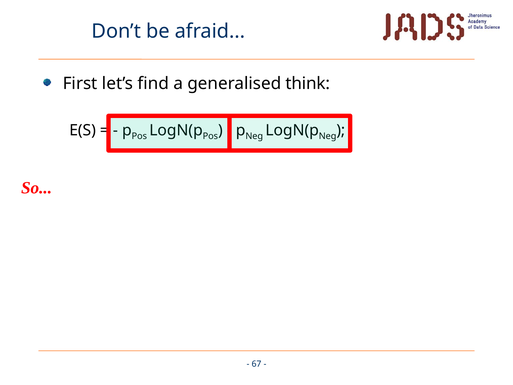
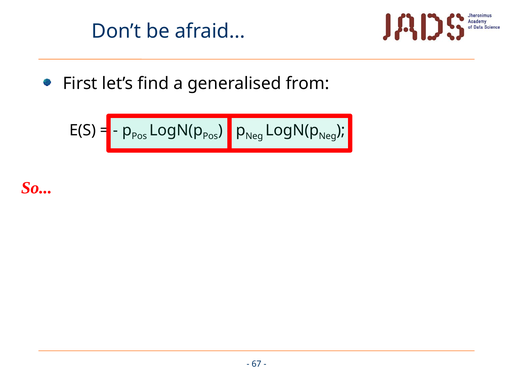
think: think -> from
